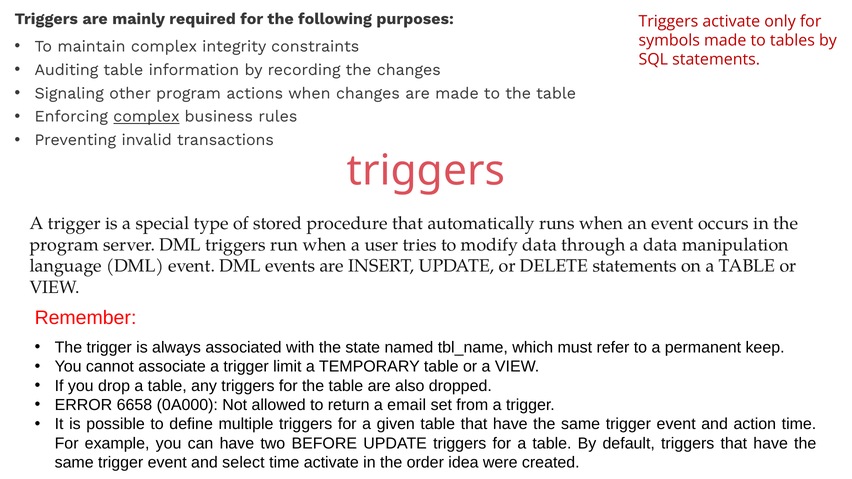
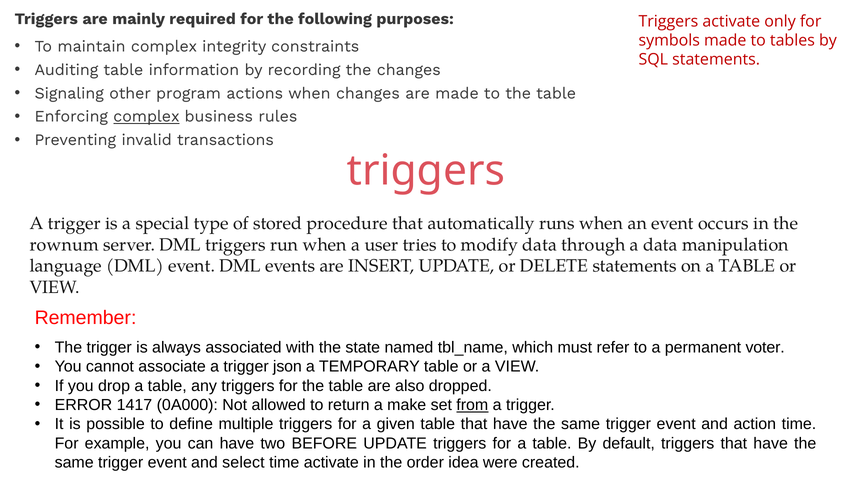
program at (64, 245): program -> rownum
keep: keep -> voter
limit: limit -> json
6658: 6658 -> 1417
email: email -> make
from underline: none -> present
